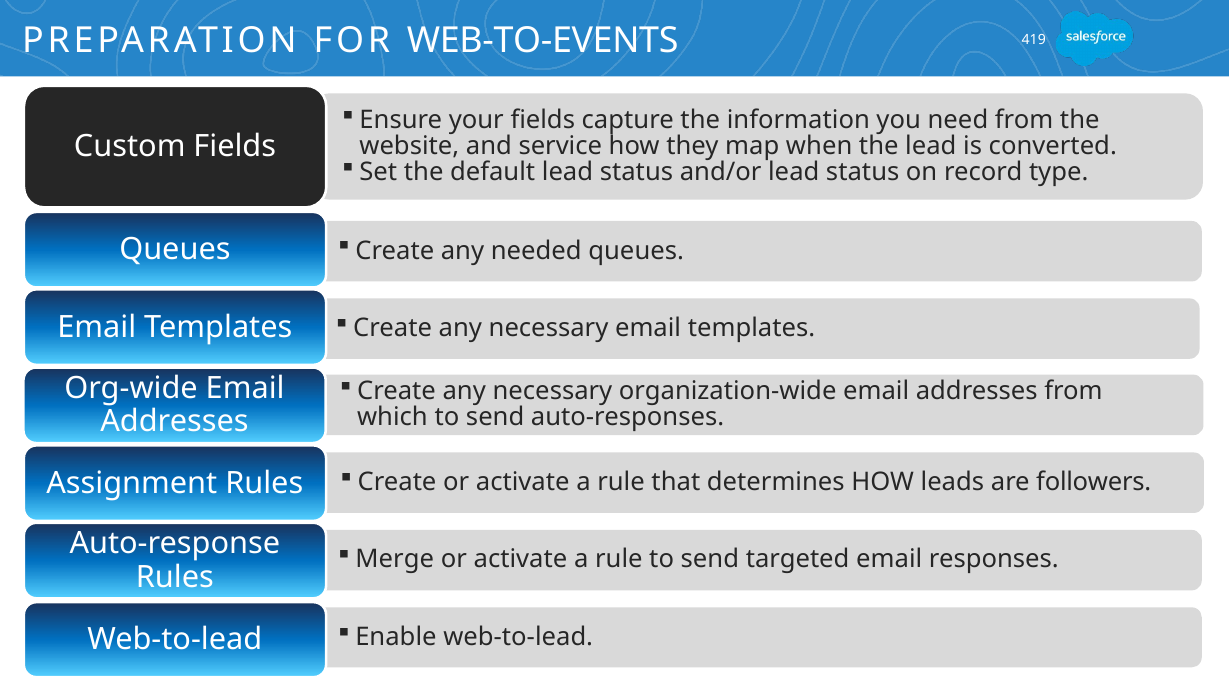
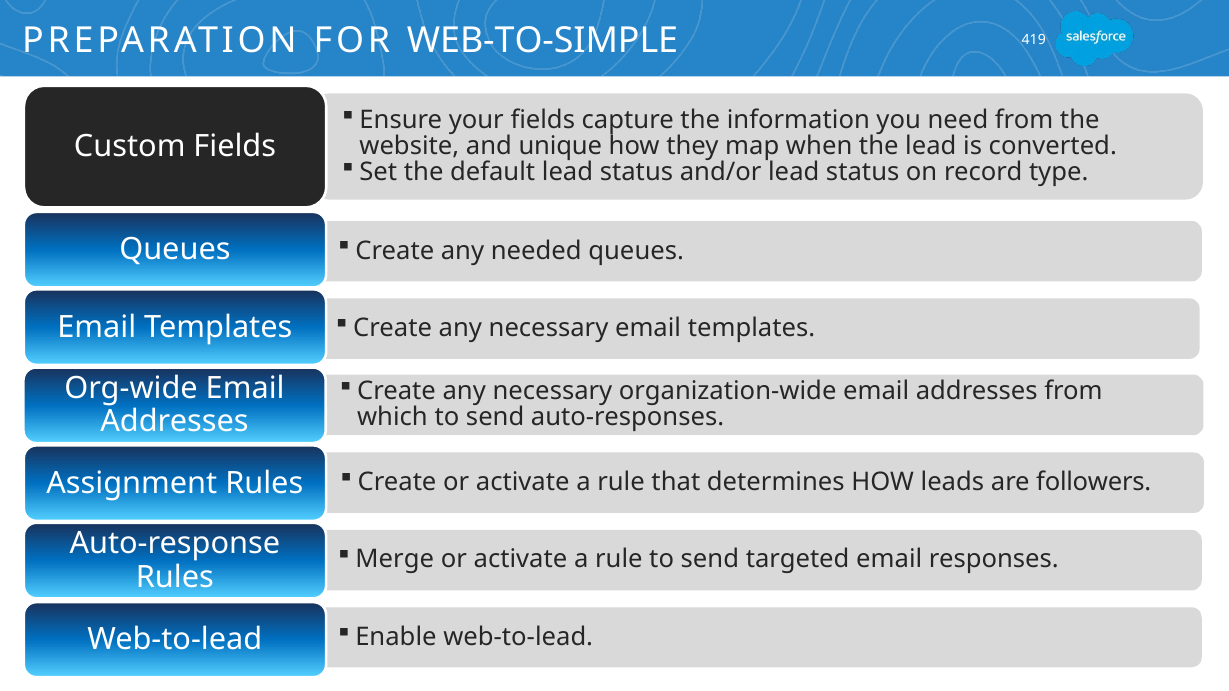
WEB-TO-EVENTS: WEB-TO-EVENTS -> WEB-TO-SIMPLE
service: service -> unique
